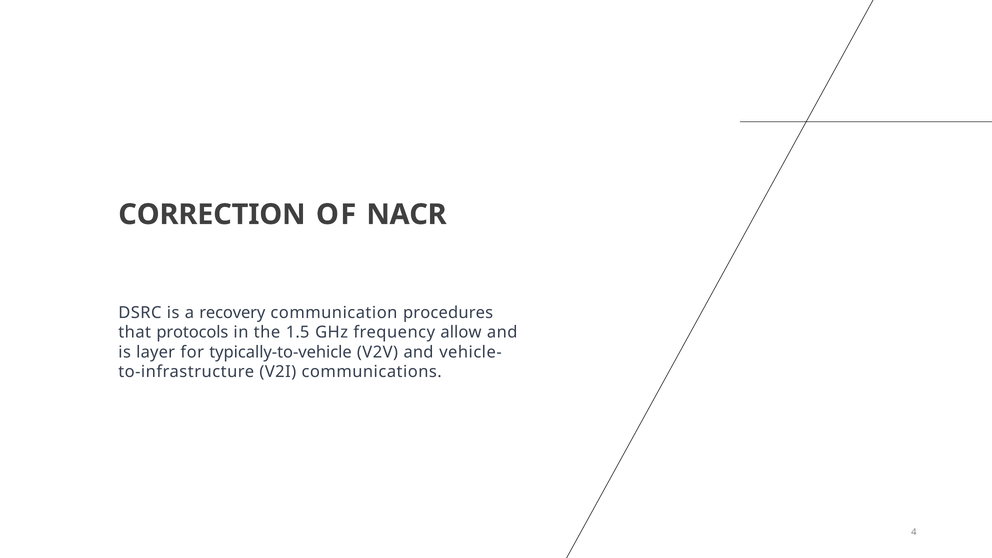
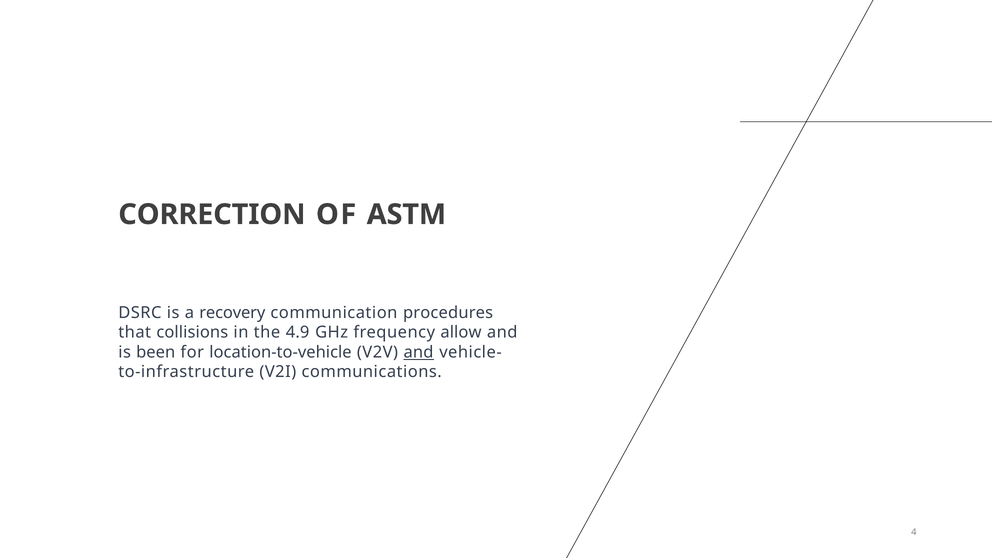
NACR: NACR -> ASTM
protocols: protocols -> collisions
1.5: 1.5 -> 4.9
layer: layer -> been
typically-to-vehicle: typically-to-vehicle -> location-to-vehicle
and at (419, 352) underline: none -> present
